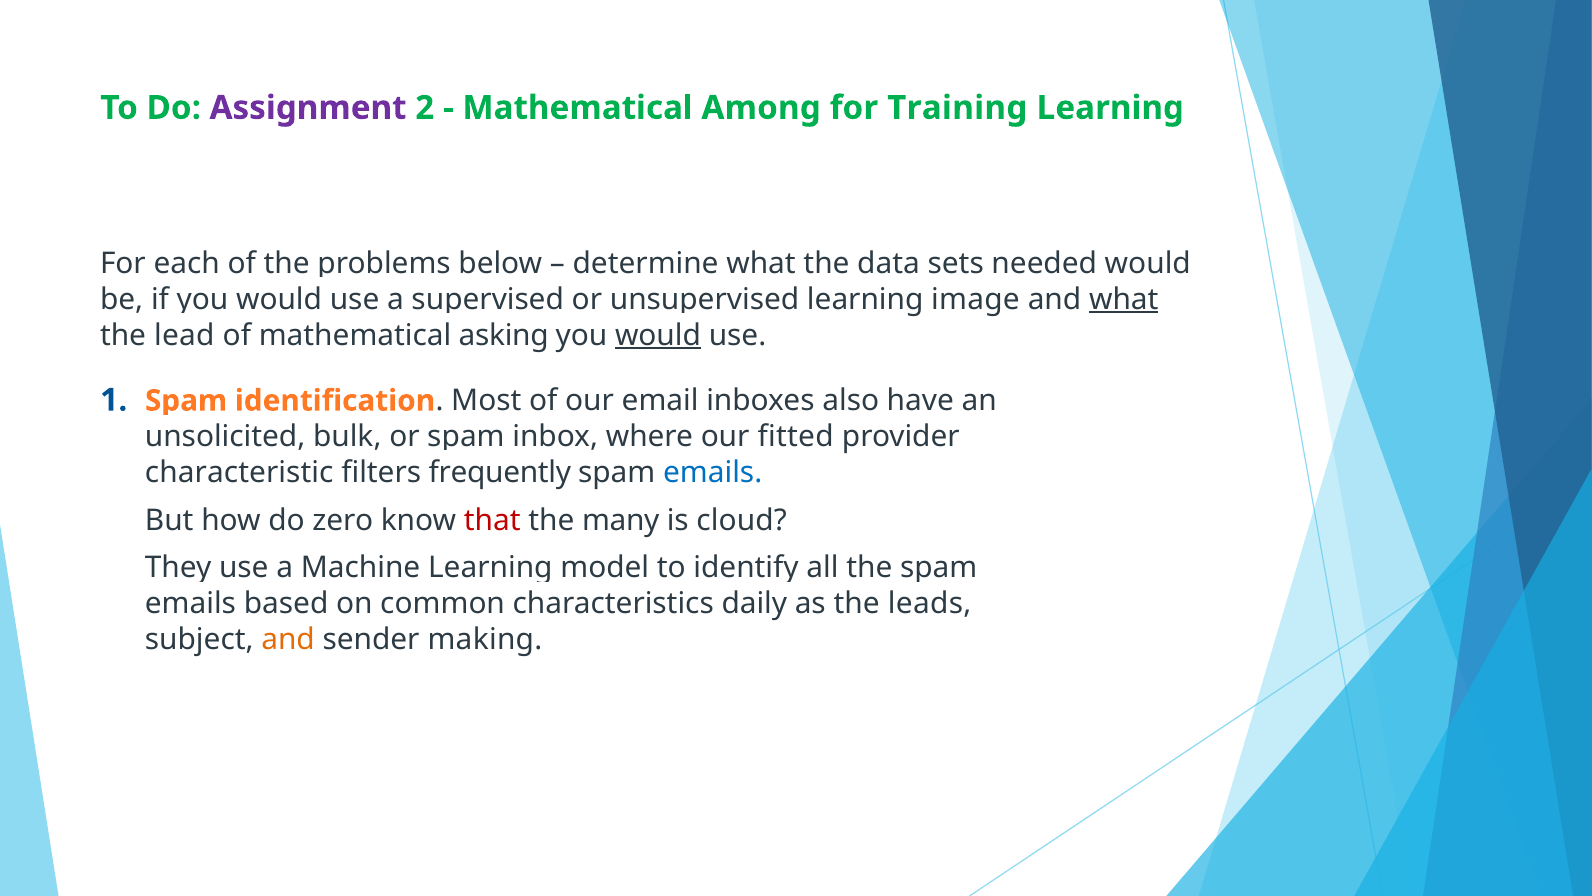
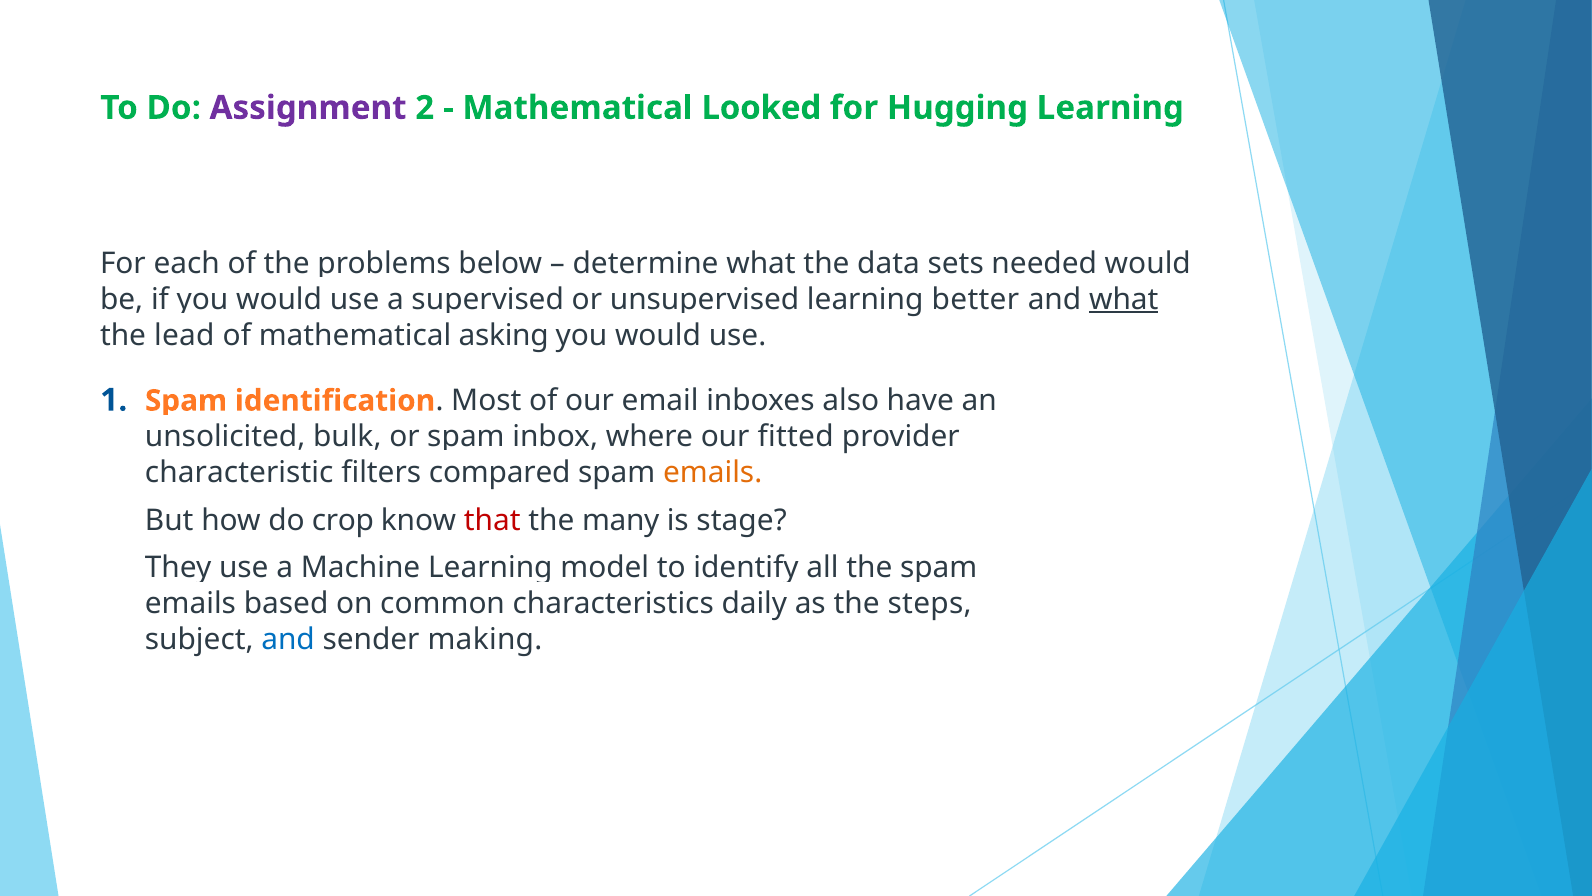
Among: Among -> Looked
Training: Training -> Hugging
image: image -> better
would at (658, 335) underline: present -> none
frequently: frequently -> compared
emails at (713, 472) colour: blue -> orange
zero: zero -> crop
cloud: cloud -> stage
leads: leads -> steps
and at (288, 639) colour: orange -> blue
